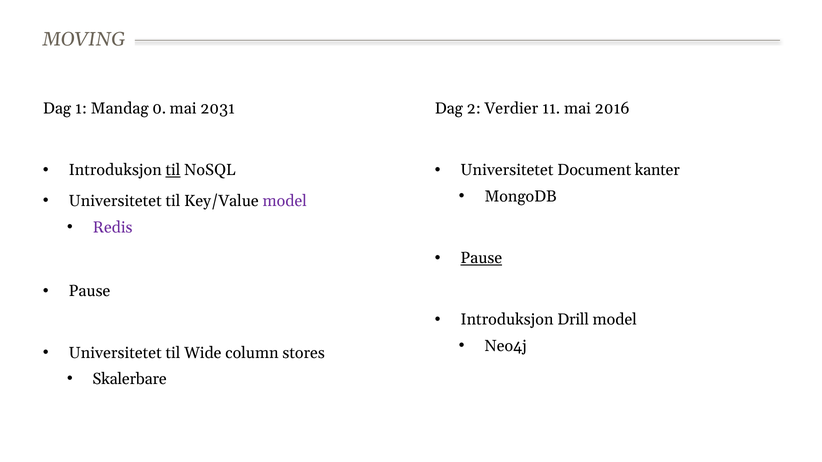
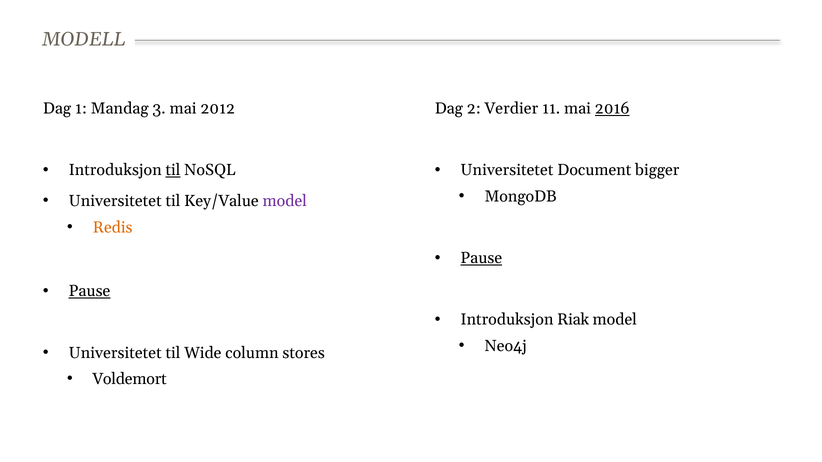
MOVING: MOVING -> MODELL
0: 0 -> 3
2031: 2031 -> 2012
2016 underline: none -> present
kanter: kanter -> bigger
Redis colour: purple -> orange
Pause at (89, 291) underline: none -> present
Drill: Drill -> Riak
Skalerbare: Skalerbare -> Voldemort
